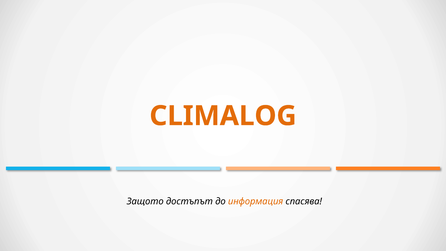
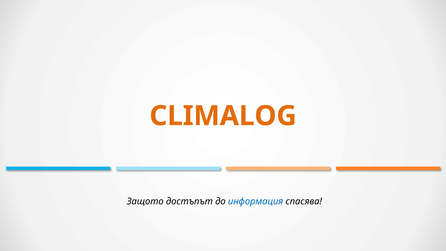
информация colour: orange -> blue
